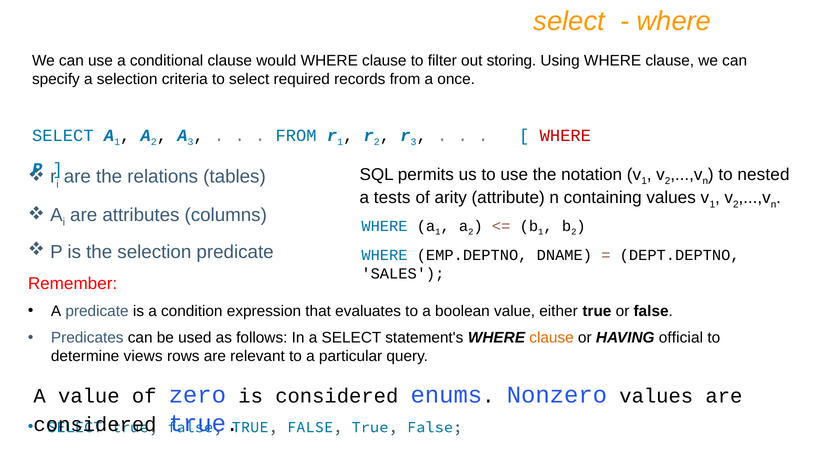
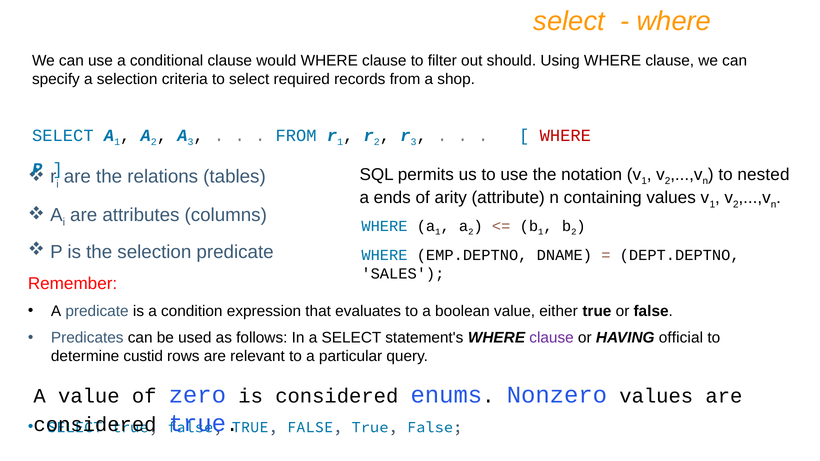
storing: storing -> should
once: once -> shop
tests: tests -> ends
clause at (552, 338) colour: orange -> purple
views: views -> custid
